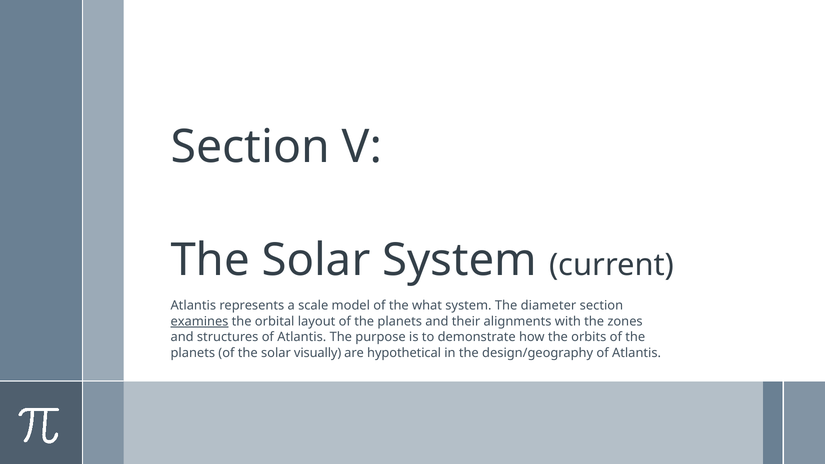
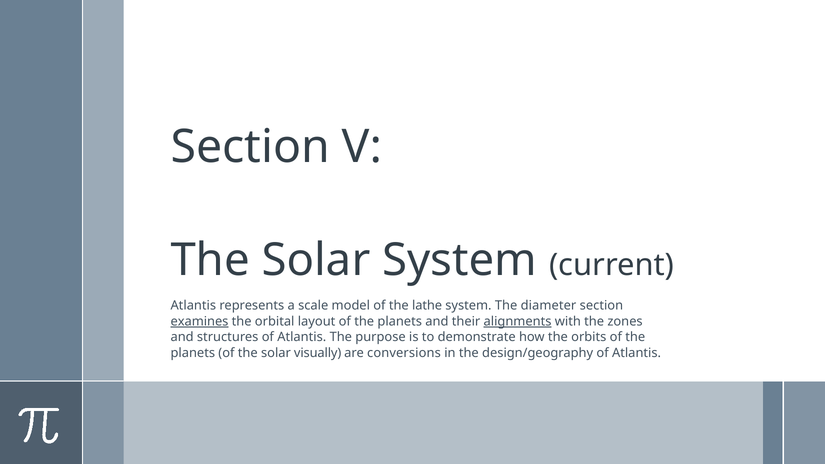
what: what -> lathe
alignments underline: none -> present
hypothetical: hypothetical -> conversions
